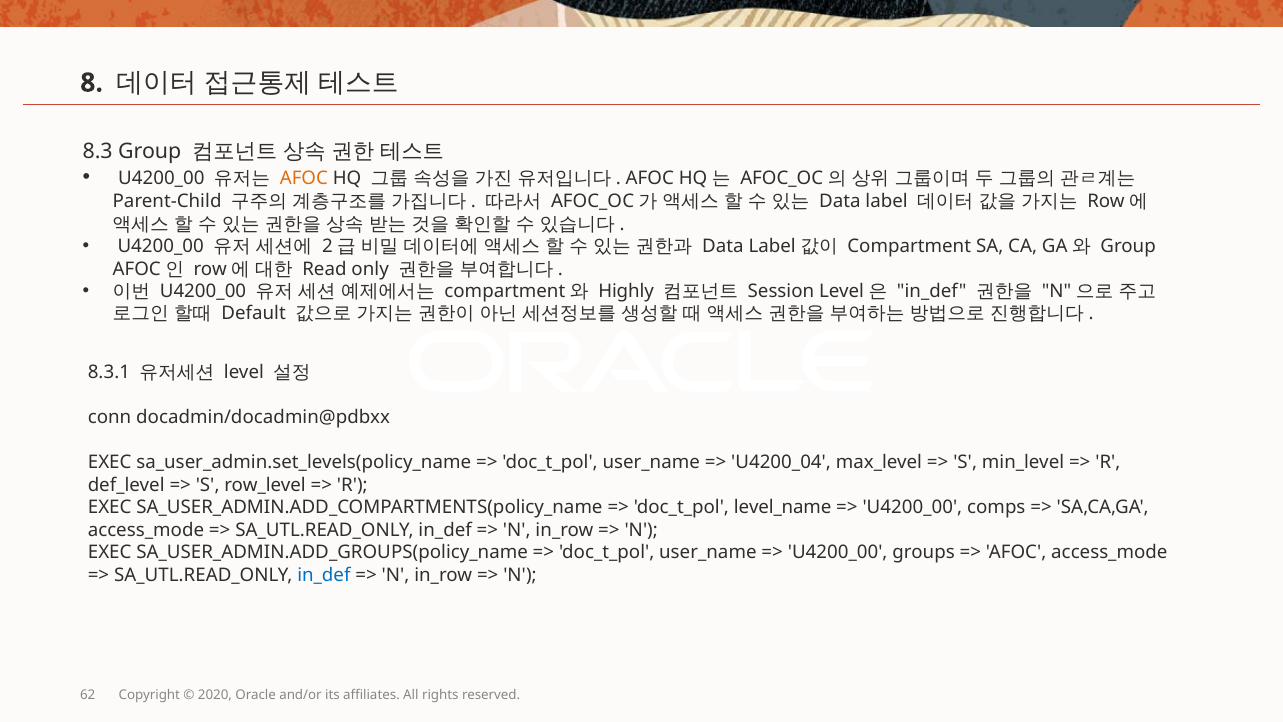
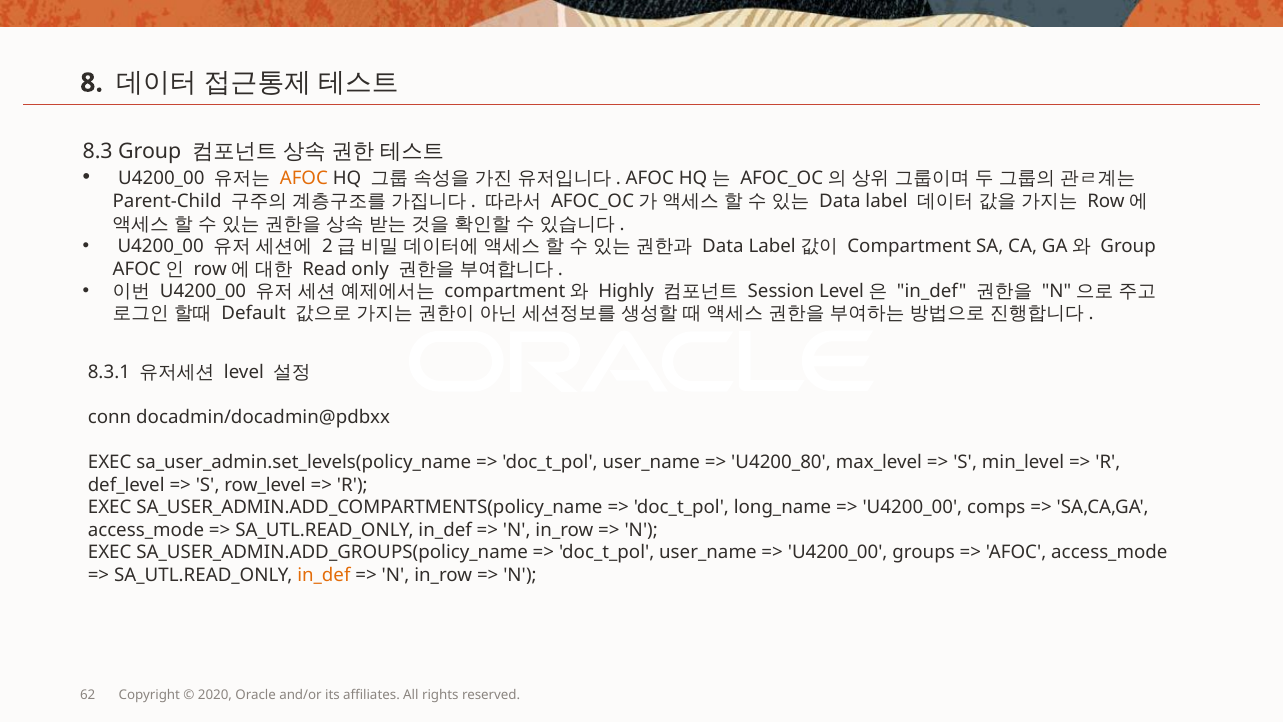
U4200_04: U4200_04 -> U4200_80
level_name: level_name -> long_name
in_def at (324, 575) colour: blue -> orange
